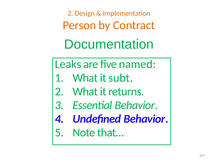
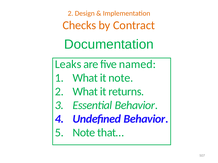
Person: Person -> Checks
it subt: subt -> note
